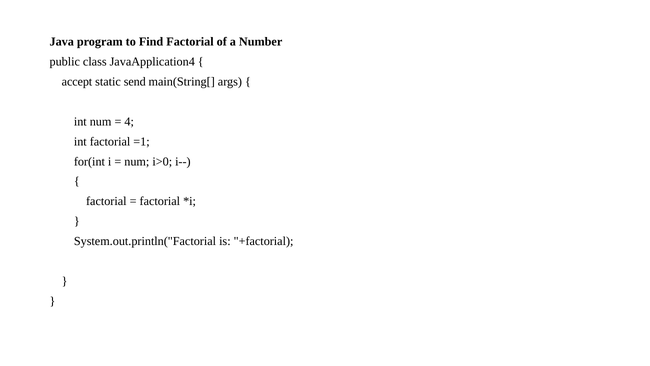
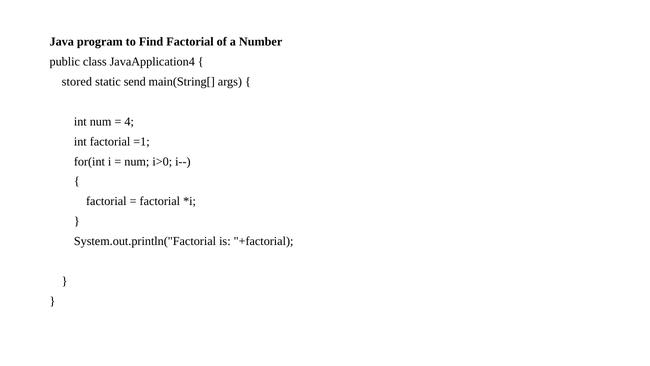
accept: accept -> stored
